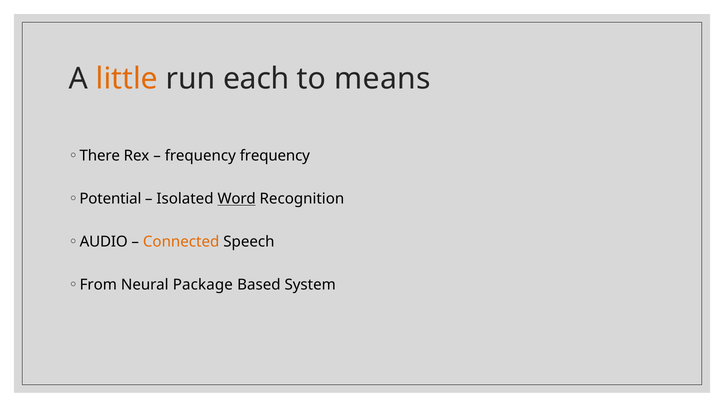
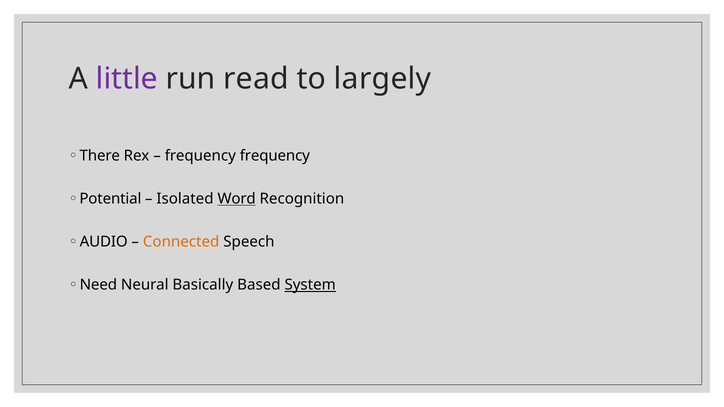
little colour: orange -> purple
each: each -> read
means: means -> largely
From: From -> Need
Package: Package -> Basically
System underline: none -> present
